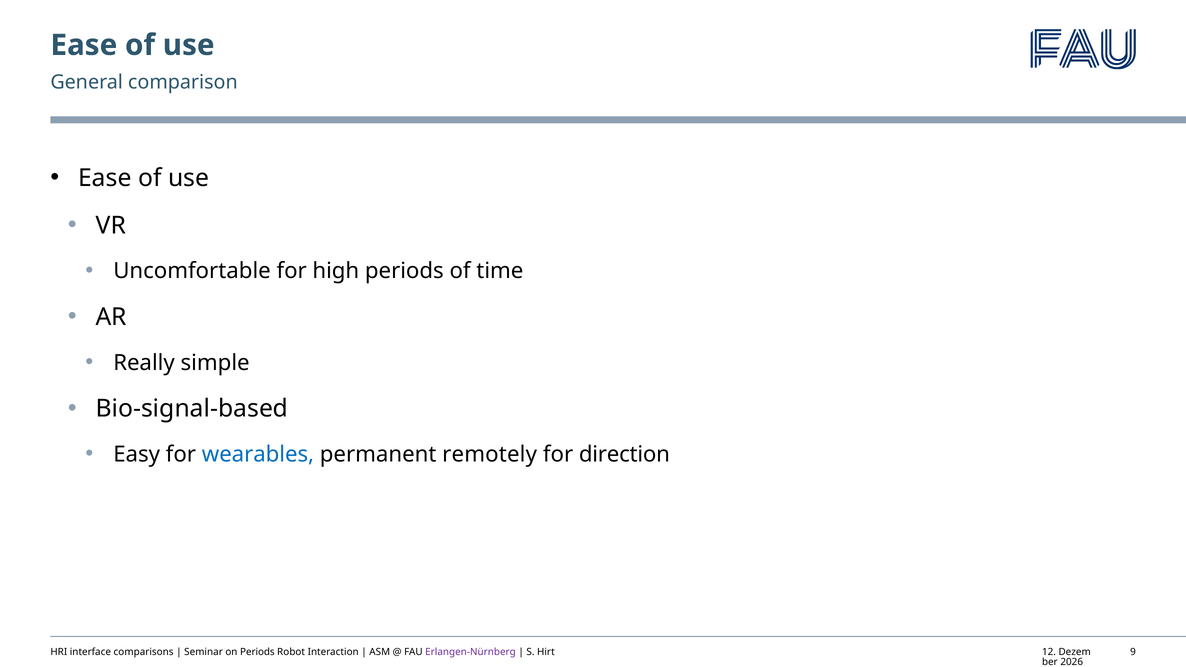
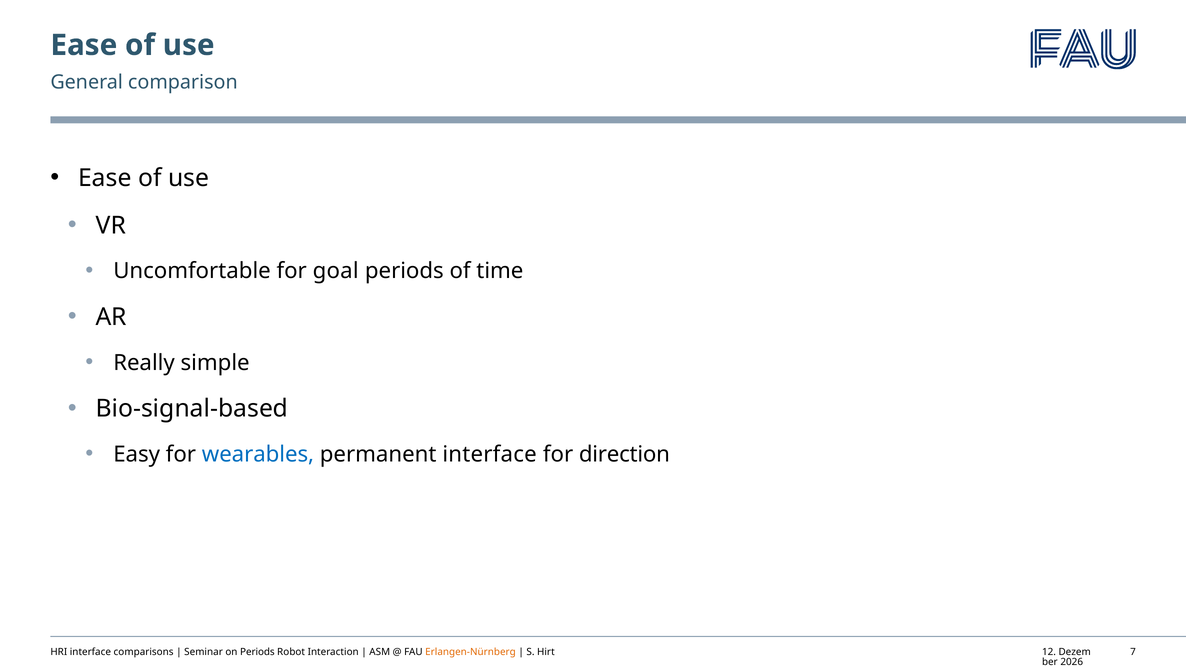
high: high -> goal
permanent remotely: remotely -> interface
Erlangen-Nürnberg colour: purple -> orange
9: 9 -> 7
